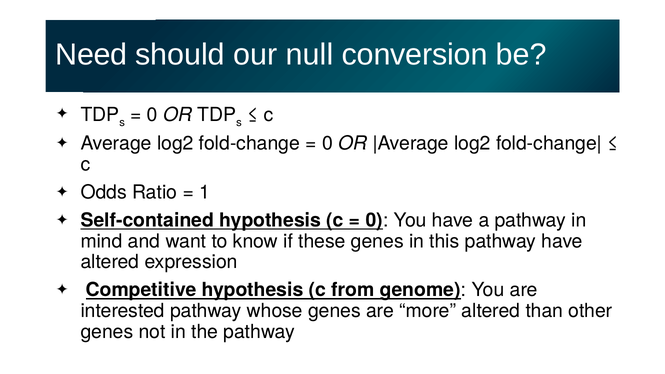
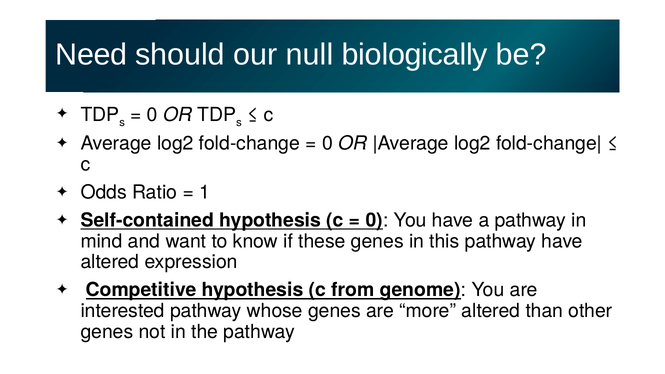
conversion: conversion -> biologically
